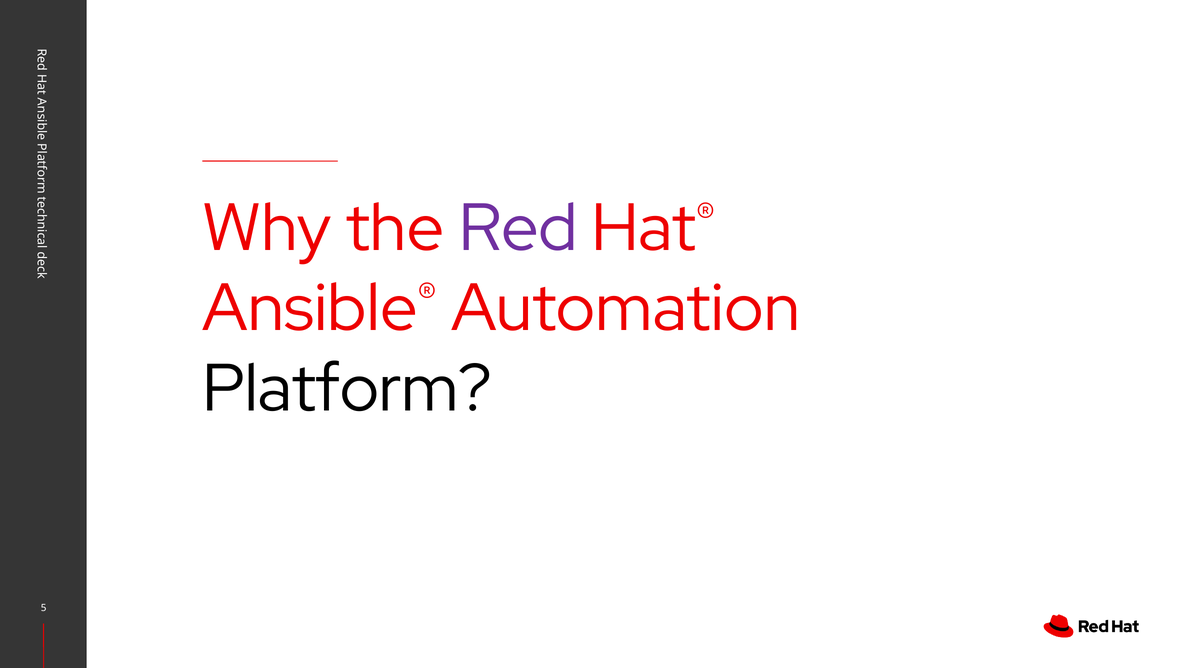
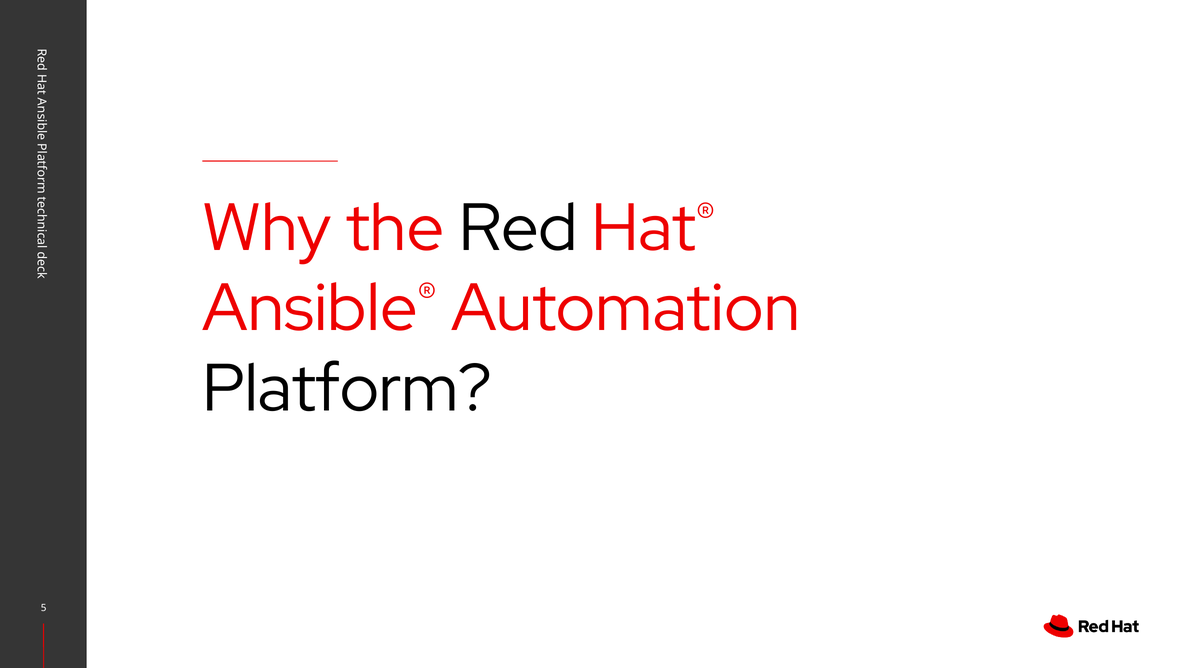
Red colour: purple -> black
